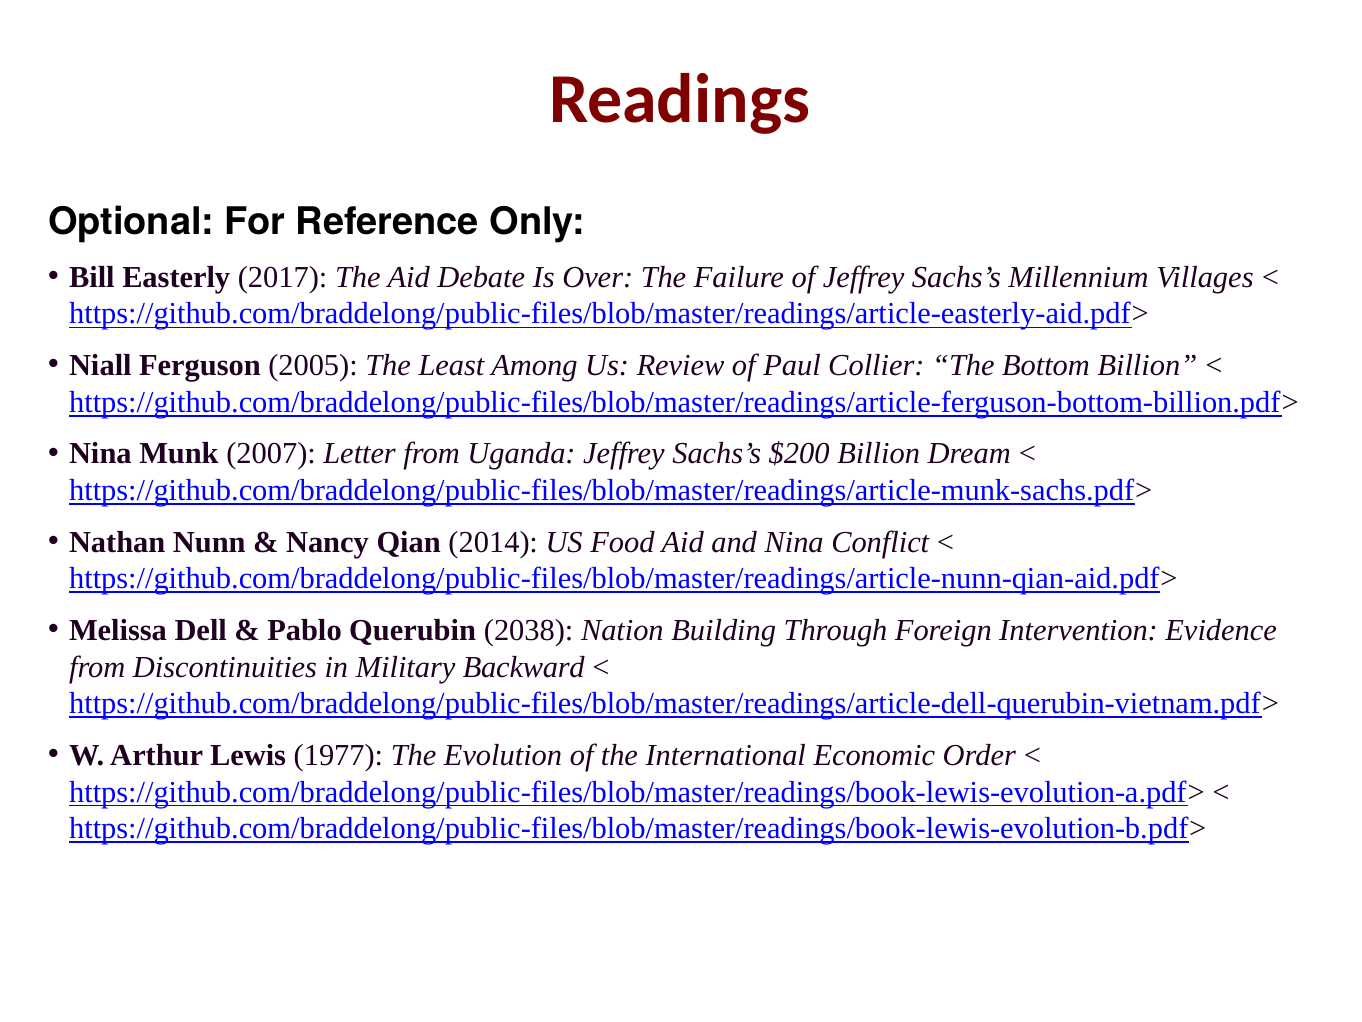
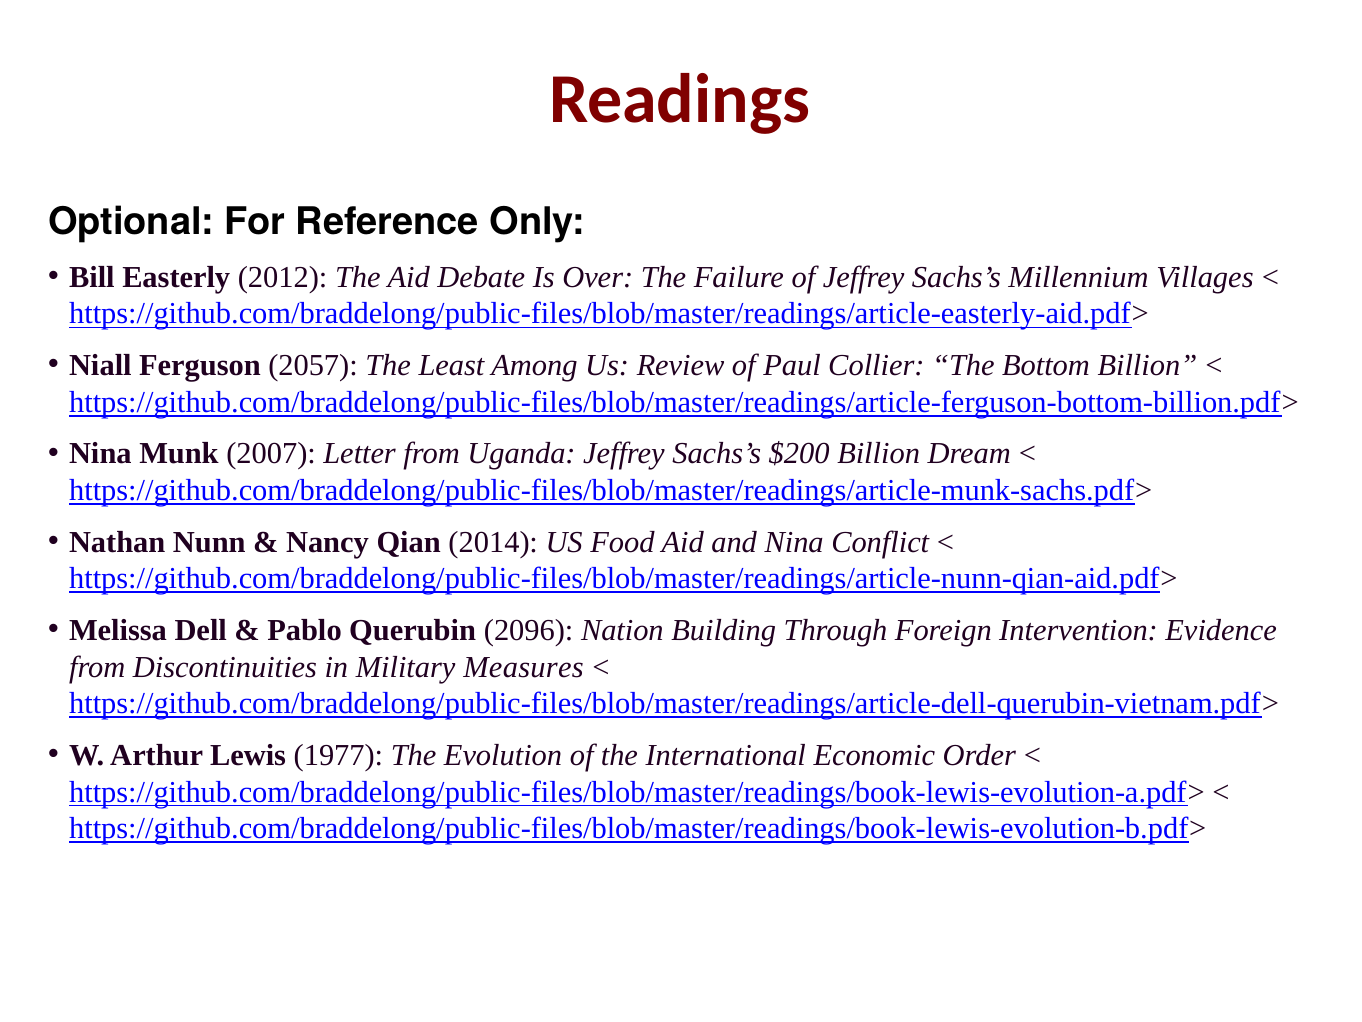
2017: 2017 -> 2012
2005: 2005 -> 2057
2038: 2038 -> 2096
Backward: Backward -> Measures
